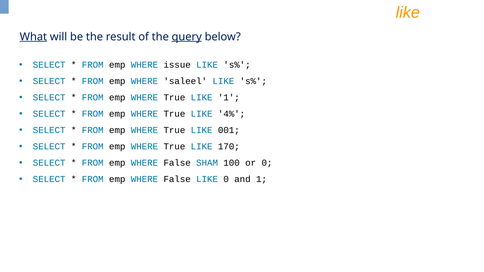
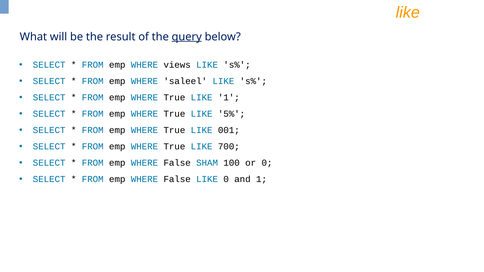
What underline: present -> none
issue: issue -> views
4%: 4% -> 5%
170: 170 -> 700
